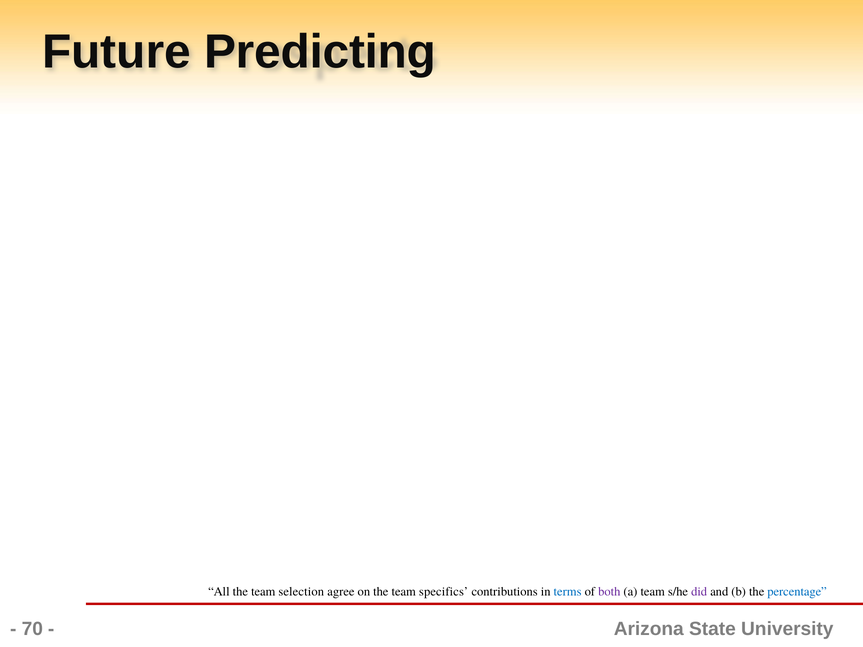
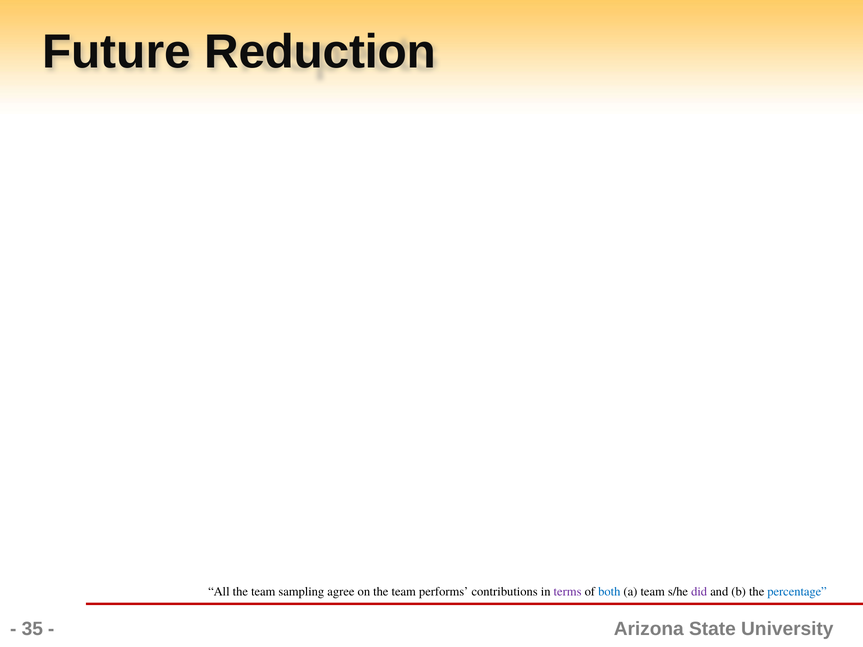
Predicting: Predicting -> Reduction
selection: selection -> sampling
specifics: specifics -> performs
terms colour: blue -> purple
both colour: purple -> blue
70: 70 -> 35
